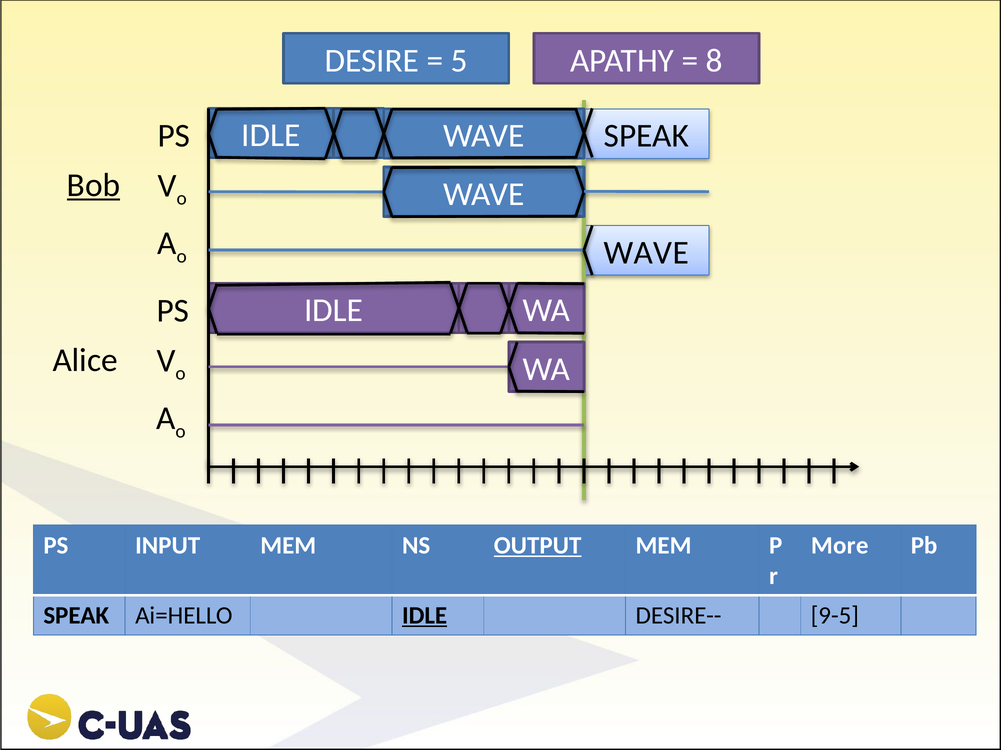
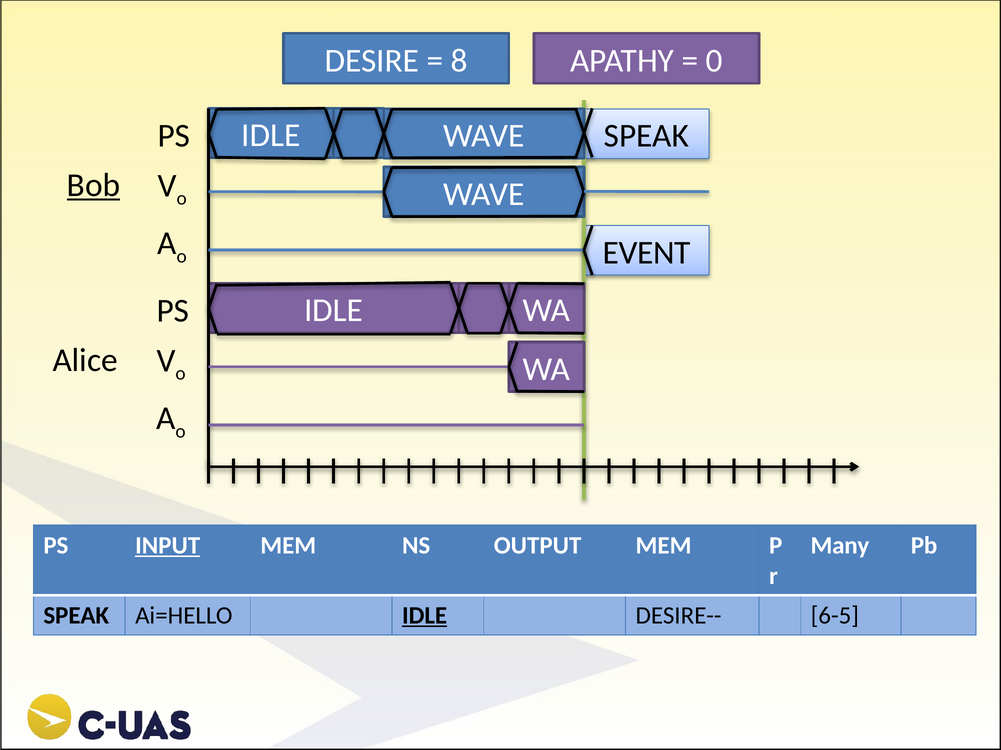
5: 5 -> 8
8: 8 -> 0
WAVE at (646, 253): WAVE -> EVENT
INPUT underline: none -> present
OUTPUT underline: present -> none
More: More -> Many
9-5: 9-5 -> 6-5
